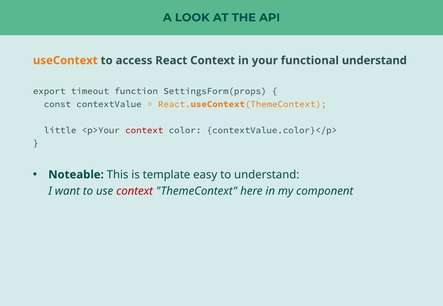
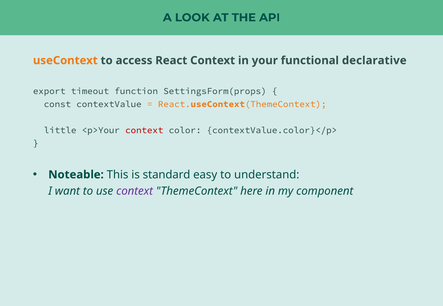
functional understand: understand -> declarative
template: template -> standard
context at (135, 191) colour: red -> purple
